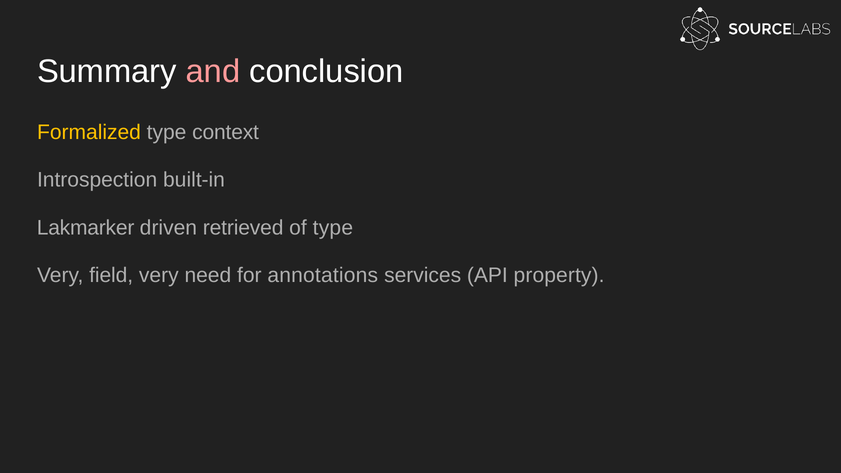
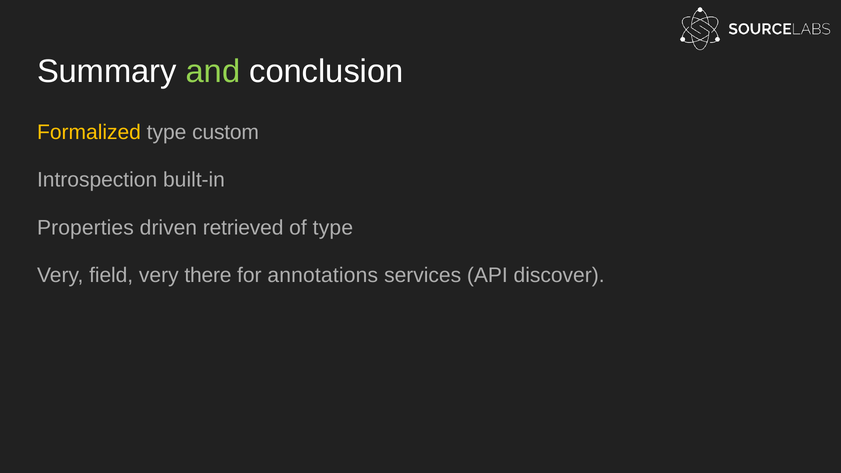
and colour: pink -> light green
context: context -> custom
Lakmarker: Lakmarker -> Properties
need: need -> there
property: property -> discover
